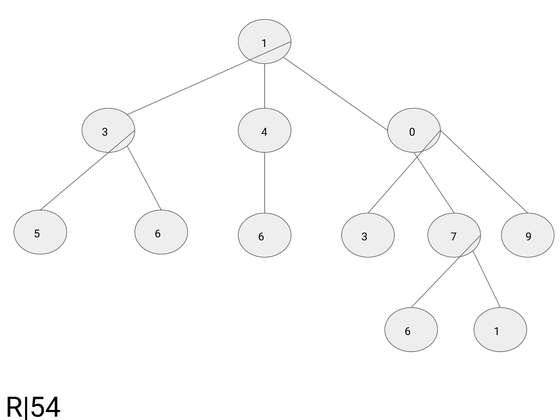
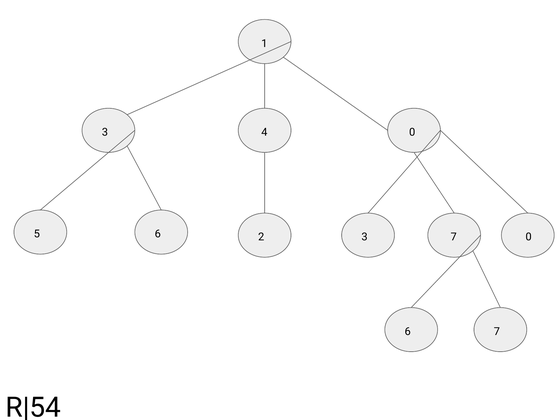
6 6: 6 -> 2
7 9: 9 -> 0
6 1: 1 -> 7
